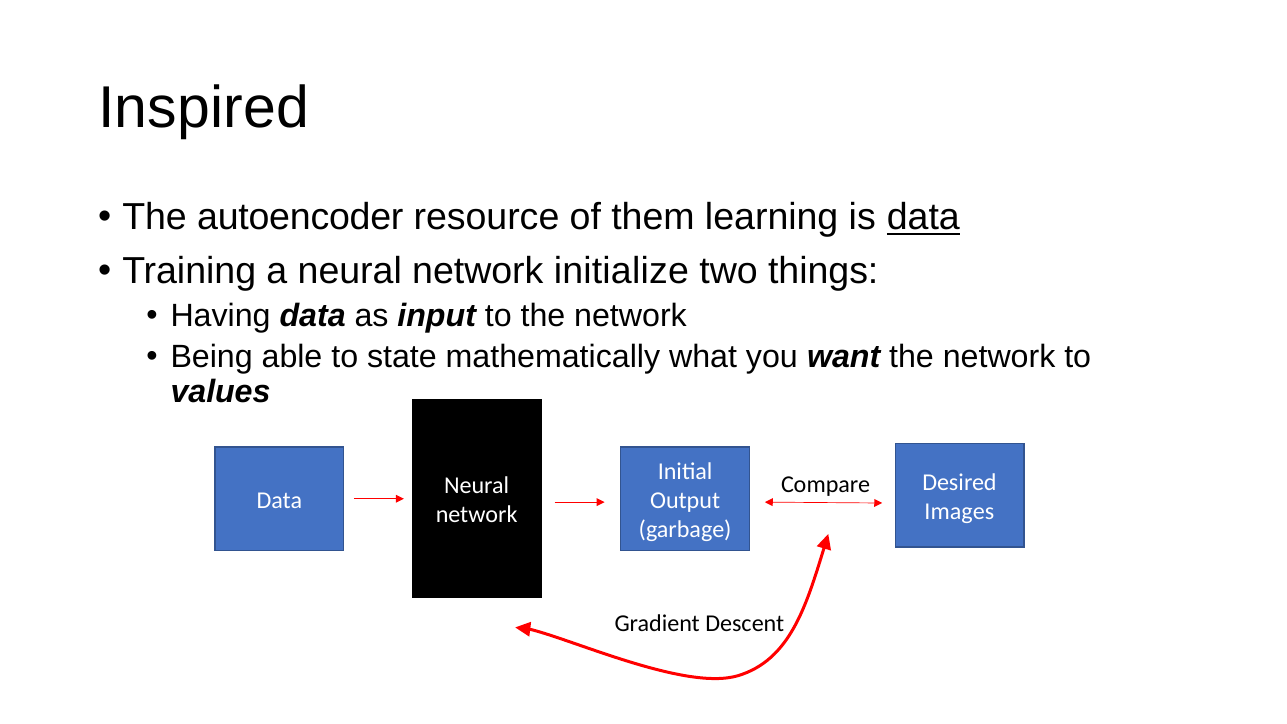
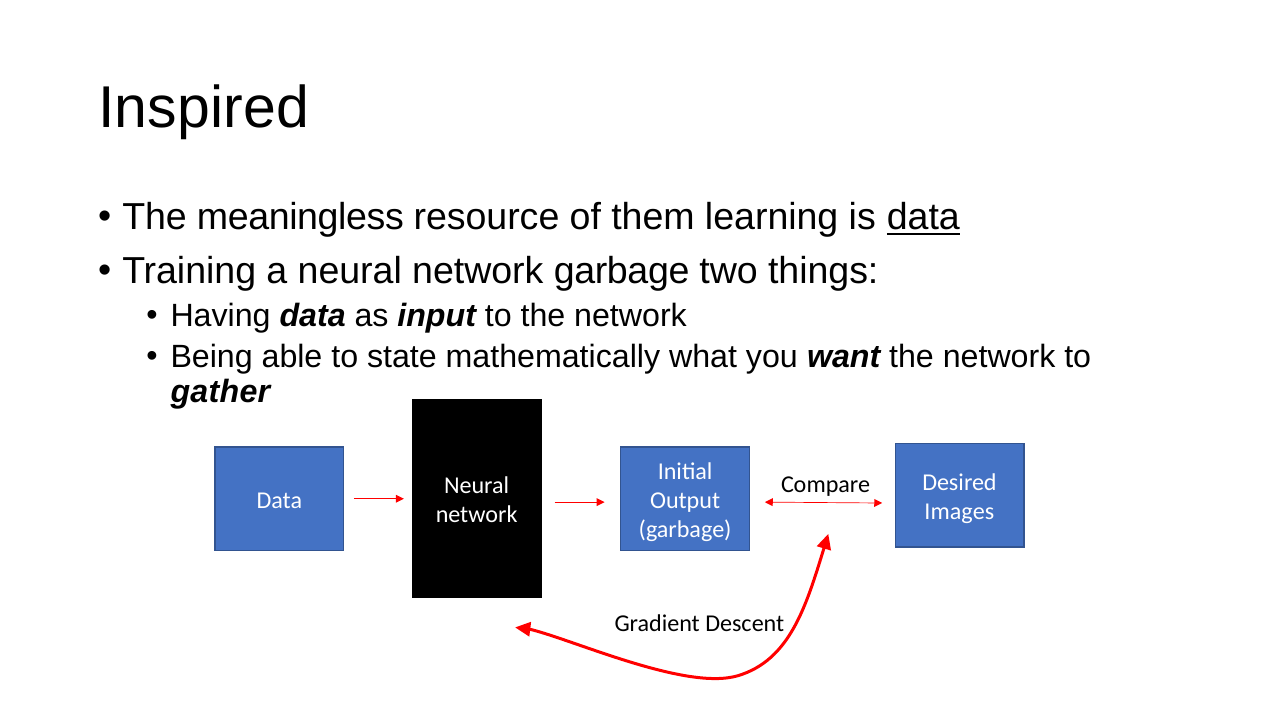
autoencoder: autoencoder -> meaningless
network initialize: initialize -> garbage
values: values -> gather
